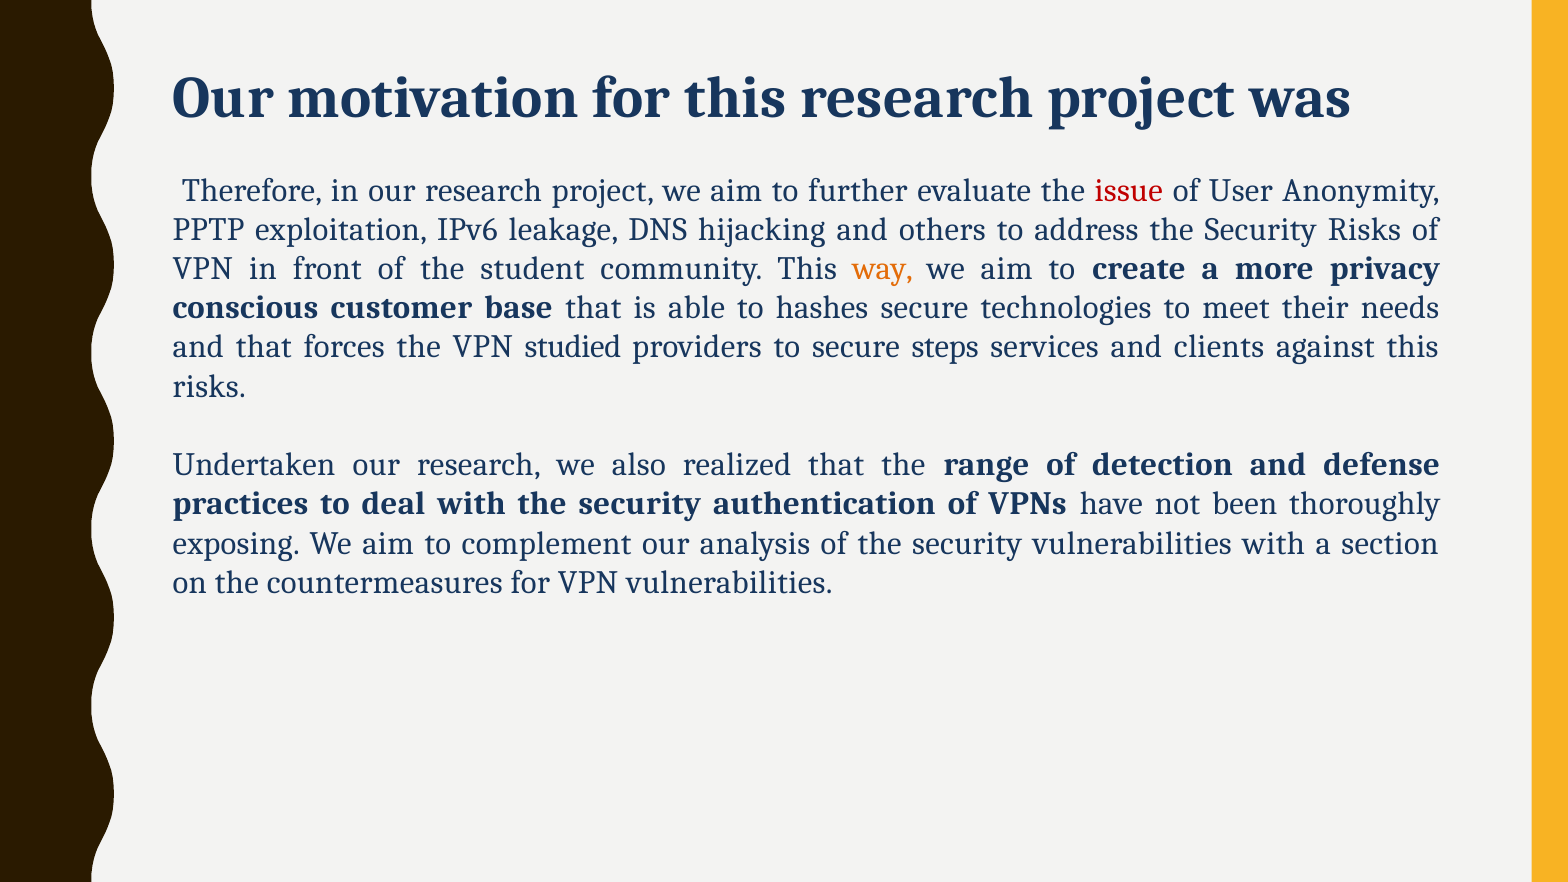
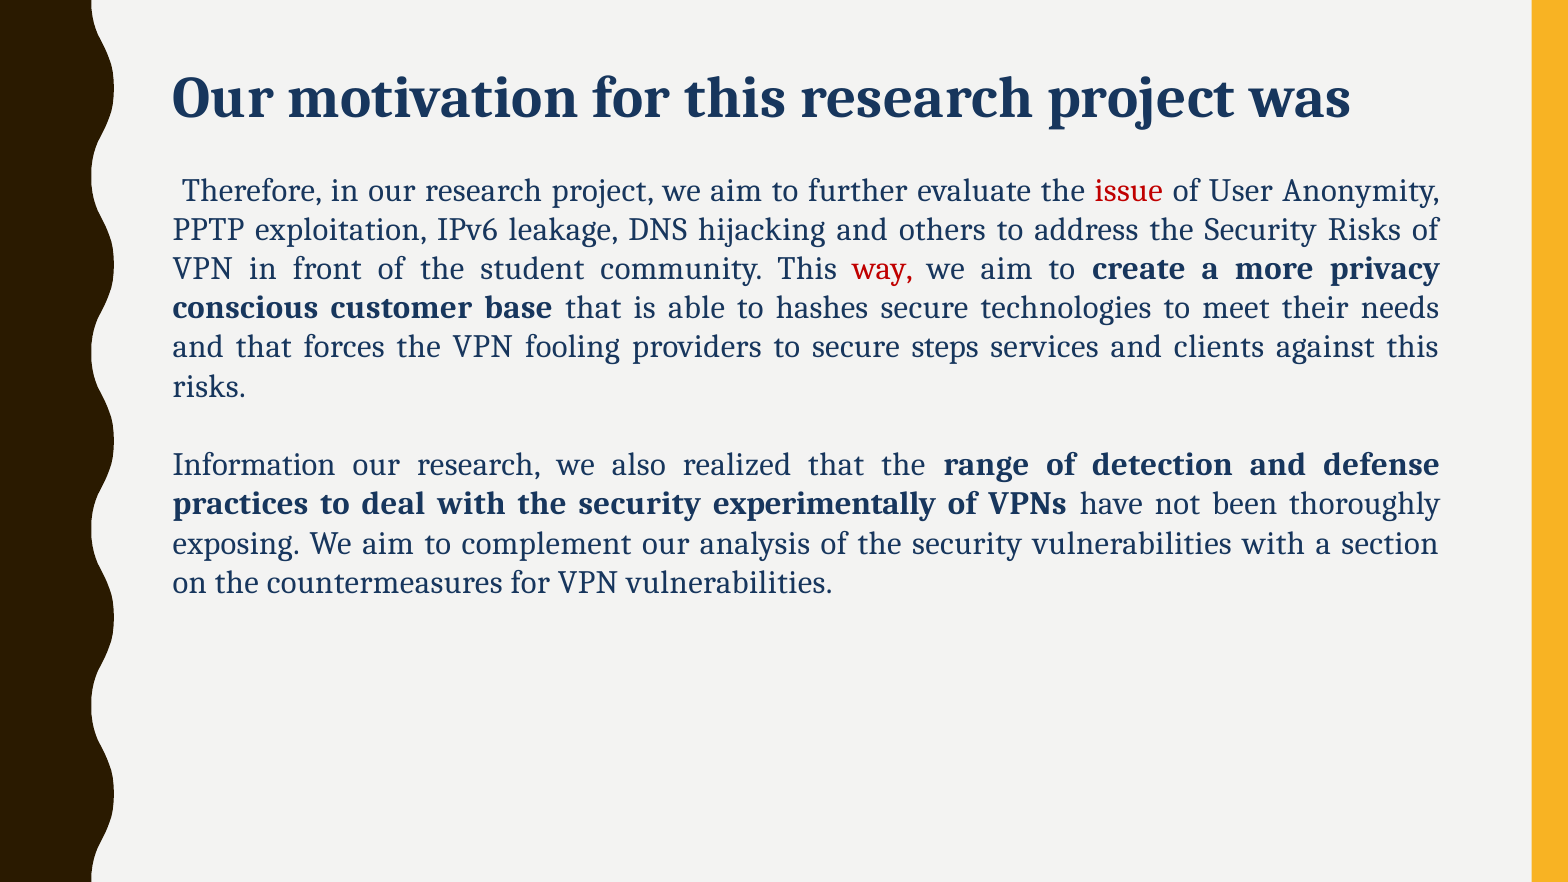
way colour: orange -> red
studied: studied -> fooling
Undertaken: Undertaken -> Information
authentication: authentication -> experimentally
